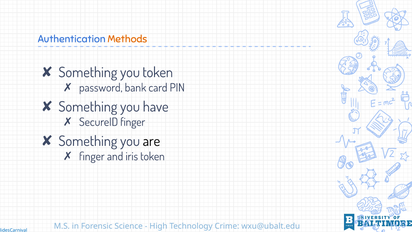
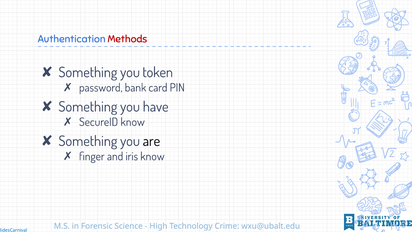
Methods colour: orange -> red
SecureID finger: finger -> know
iris token: token -> know
